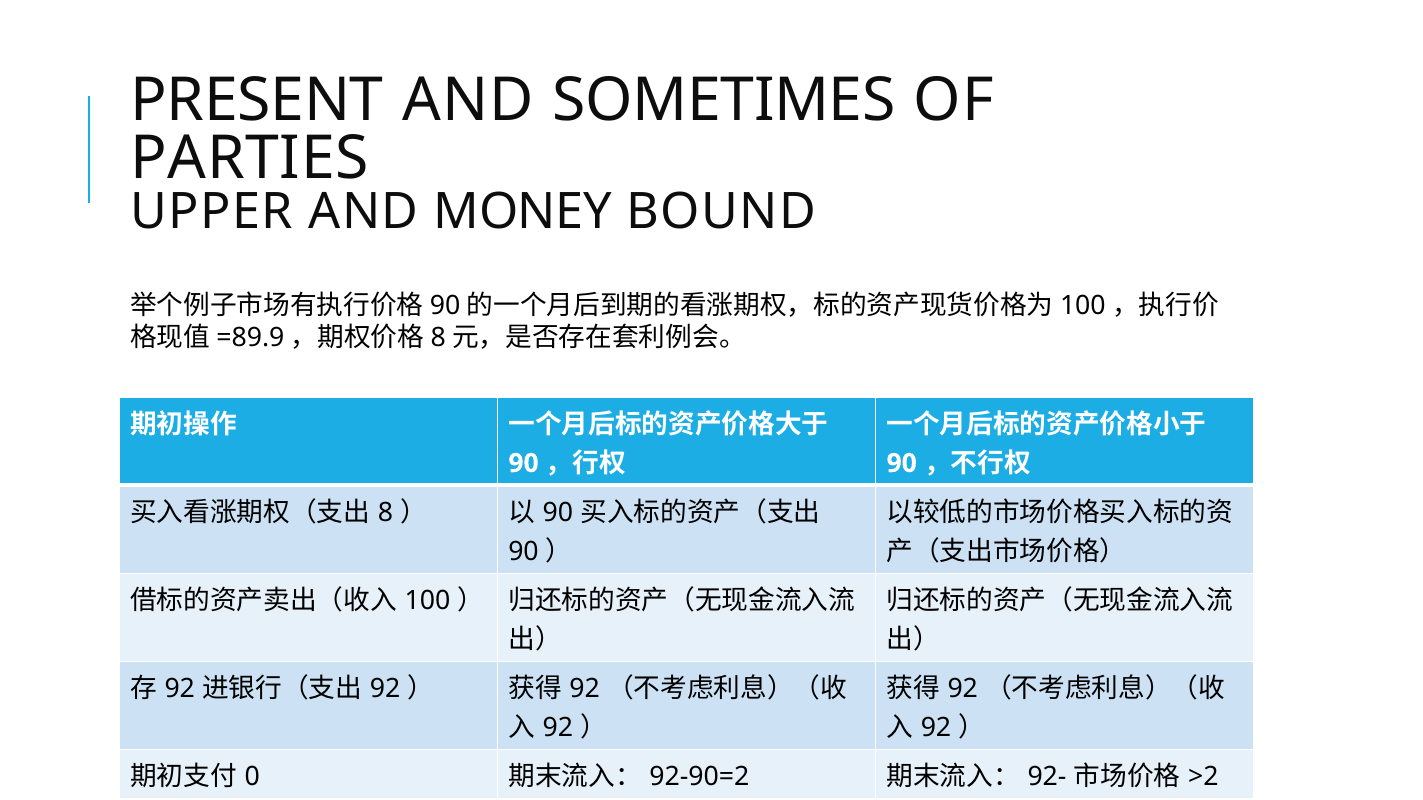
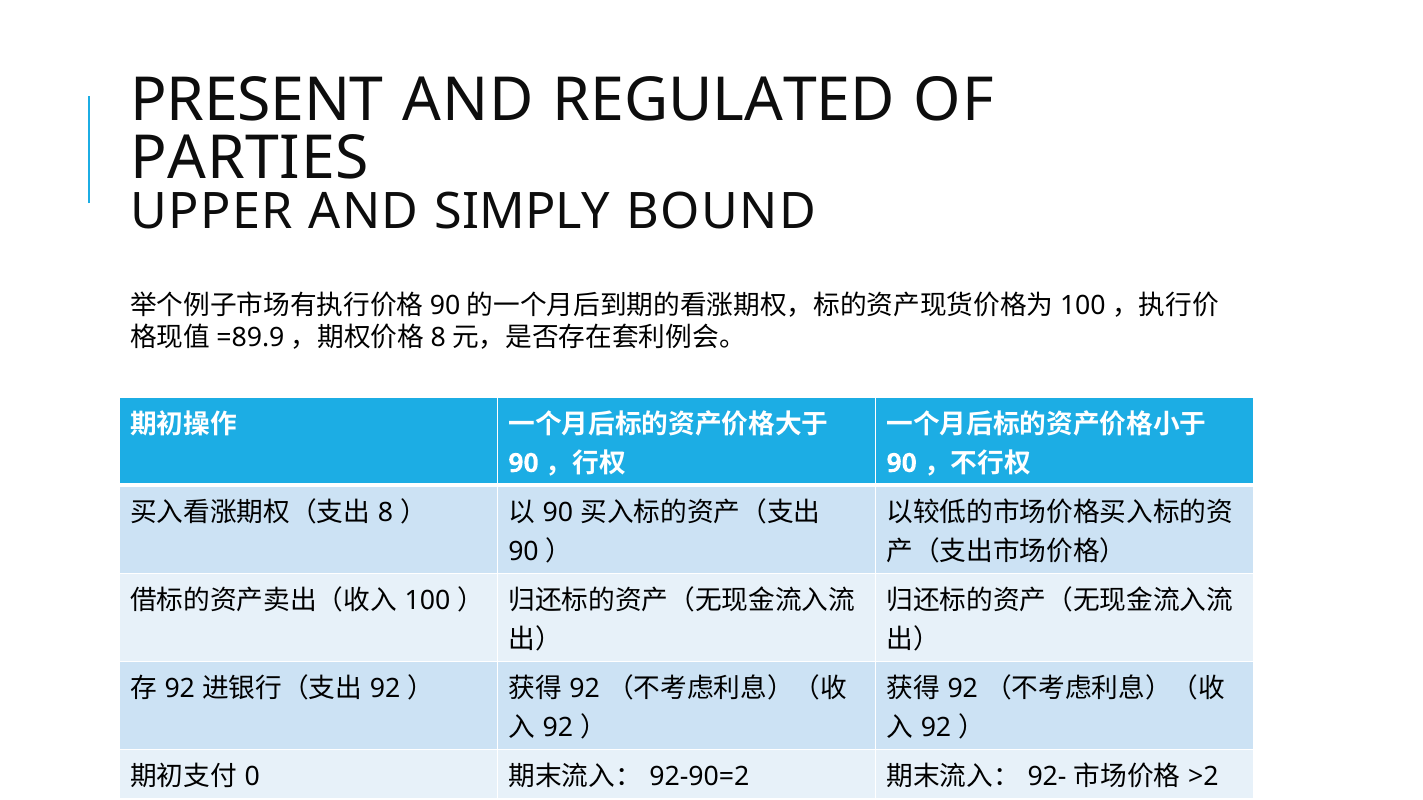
SOMETIMES: SOMETIMES -> REGULATED
MONEY: MONEY -> SIMPLY
